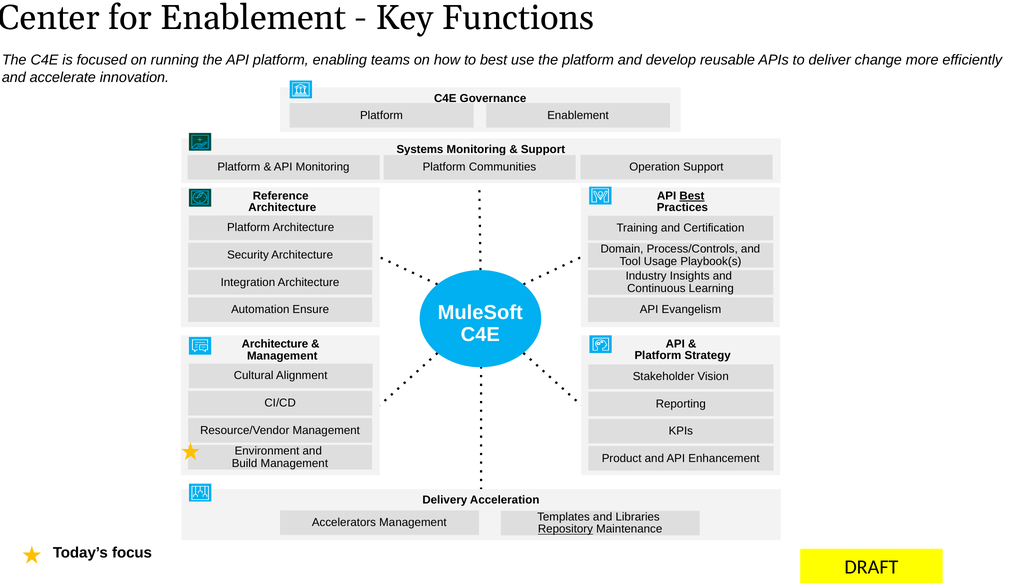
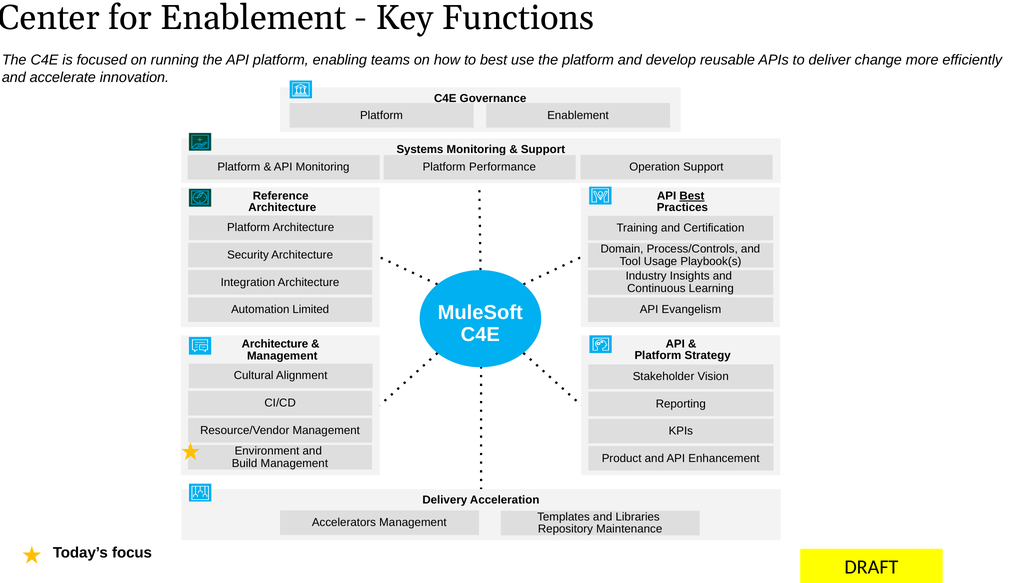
Communities: Communities -> Performance
Ensure: Ensure -> Limited
Repository underline: present -> none
